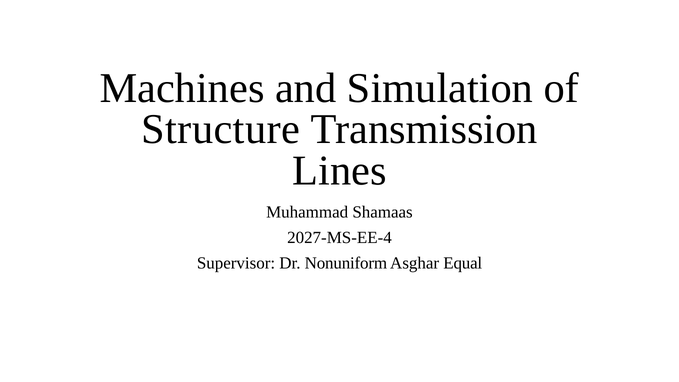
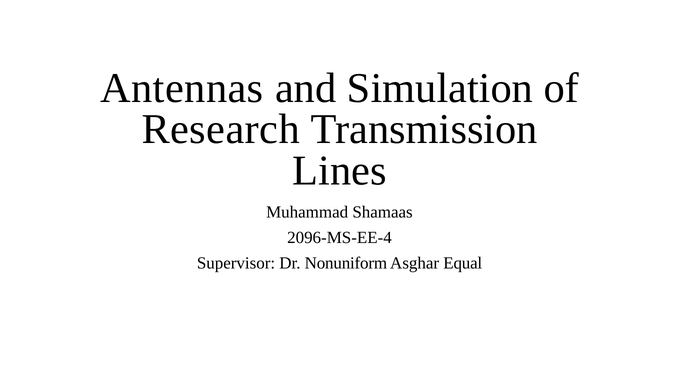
Machines: Machines -> Antennas
Structure: Structure -> Research
2027-MS-EE-4: 2027-MS-EE-4 -> 2096-MS-EE-4
